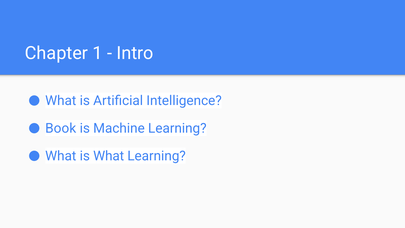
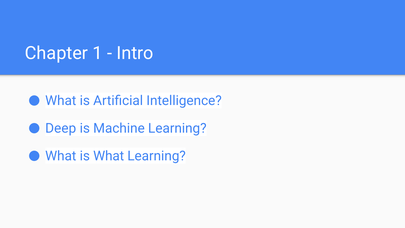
Book: Book -> Deep
